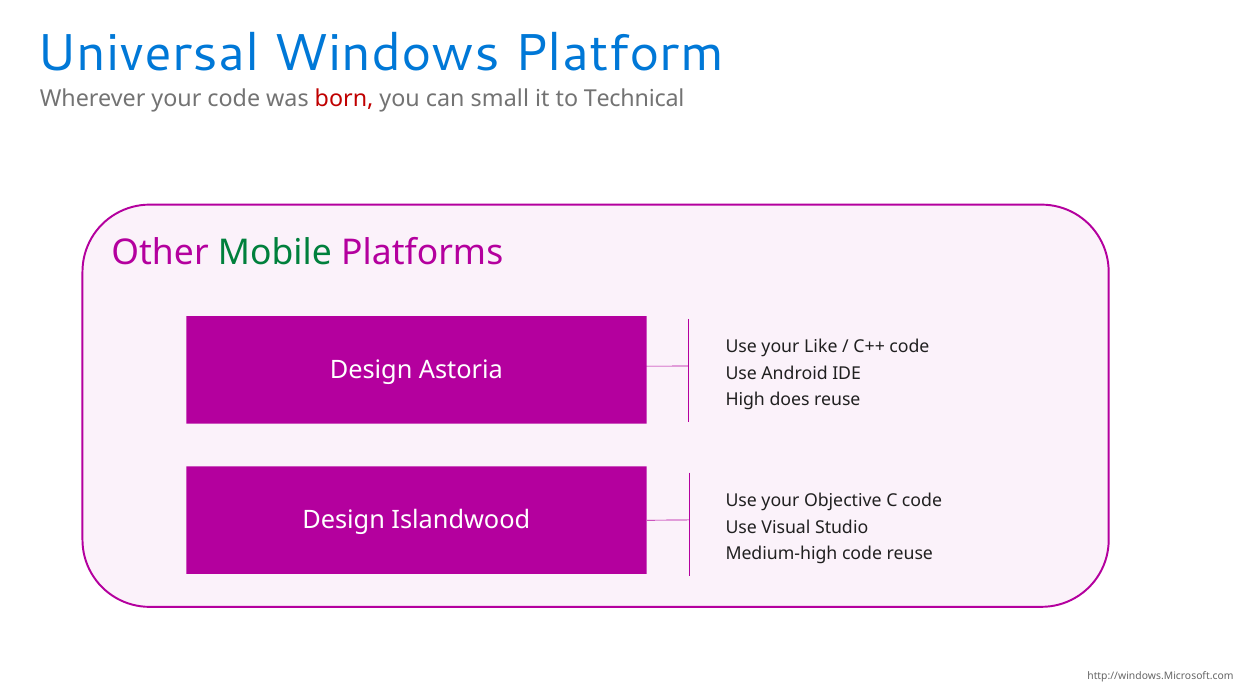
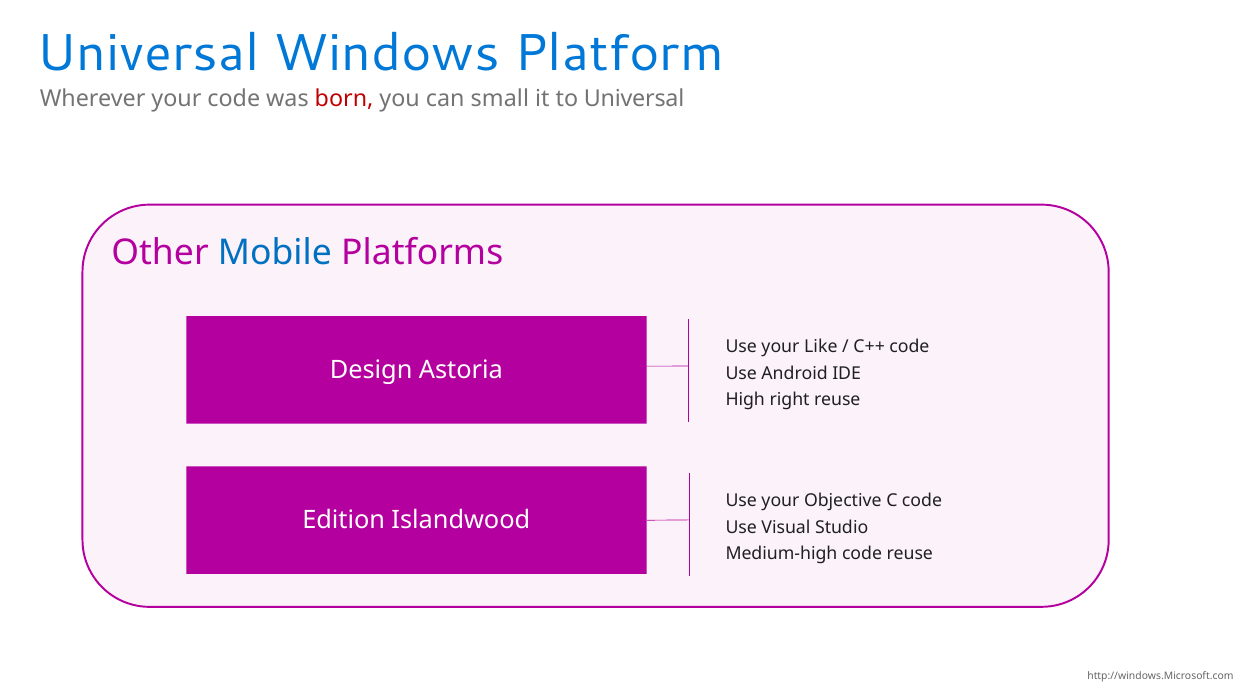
to Technical: Technical -> Universal
Mobile colour: green -> blue
does: does -> right
Design at (344, 520): Design -> Edition
